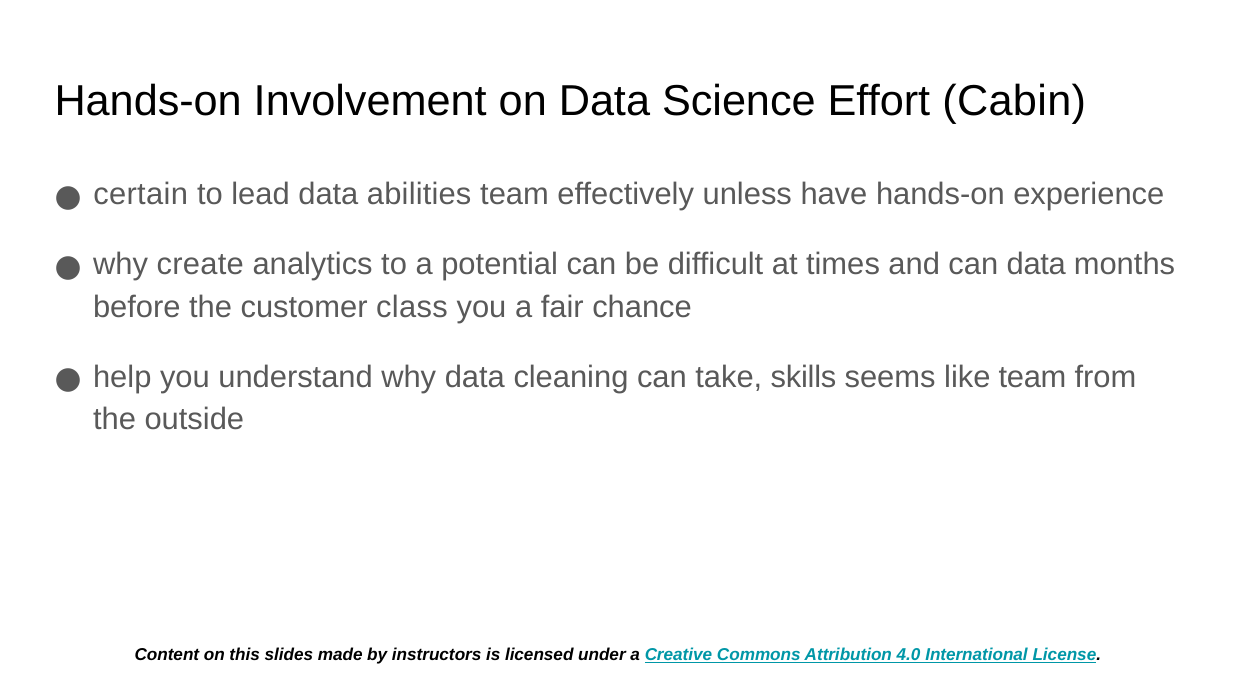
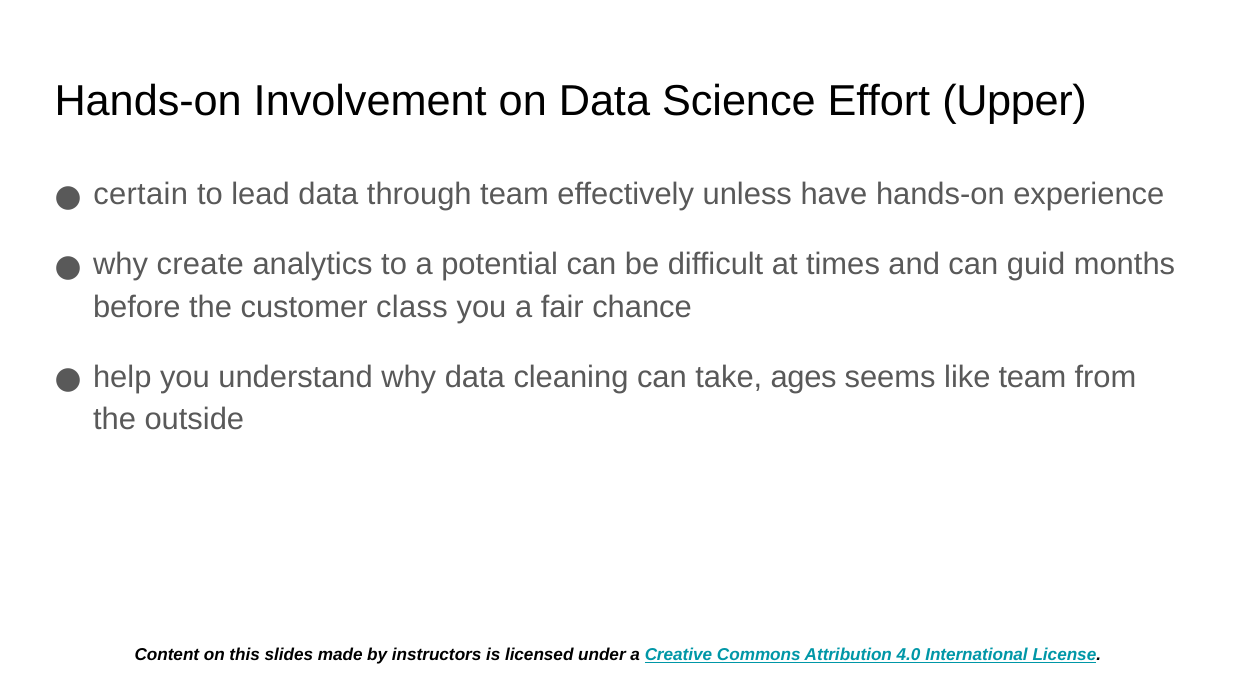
Cabin: Cabin -> Upper
abilities: abilities -> through
can data: data -> guid
skills: skills -> ages
